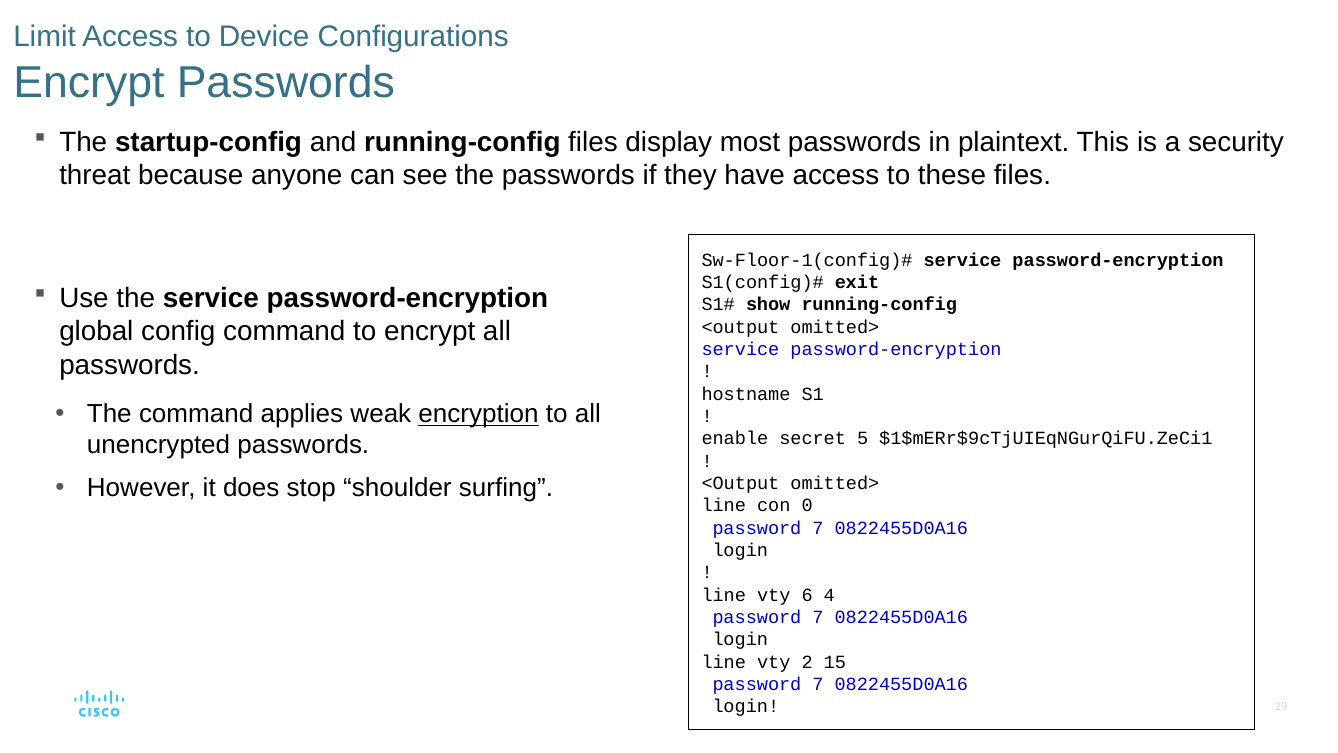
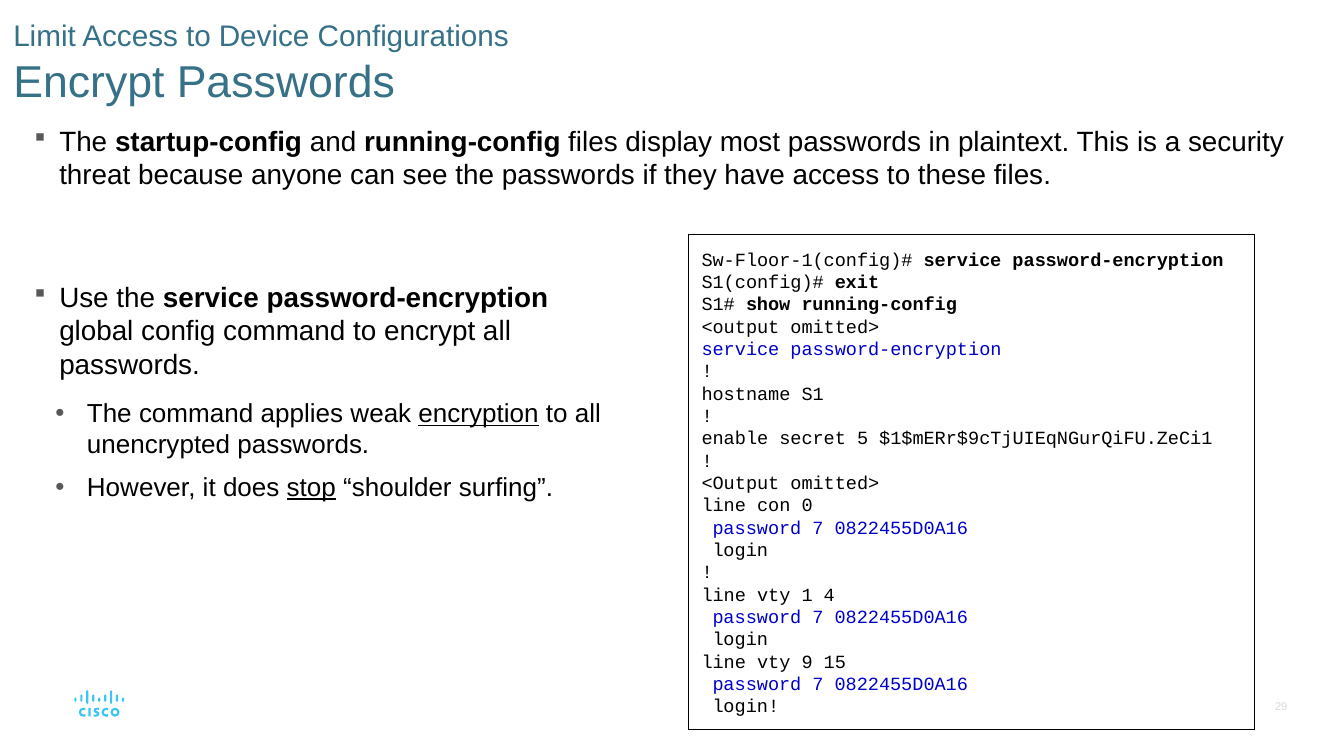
stop underline: none -> present
6: 6 -> 1
2: 2 -> 9
